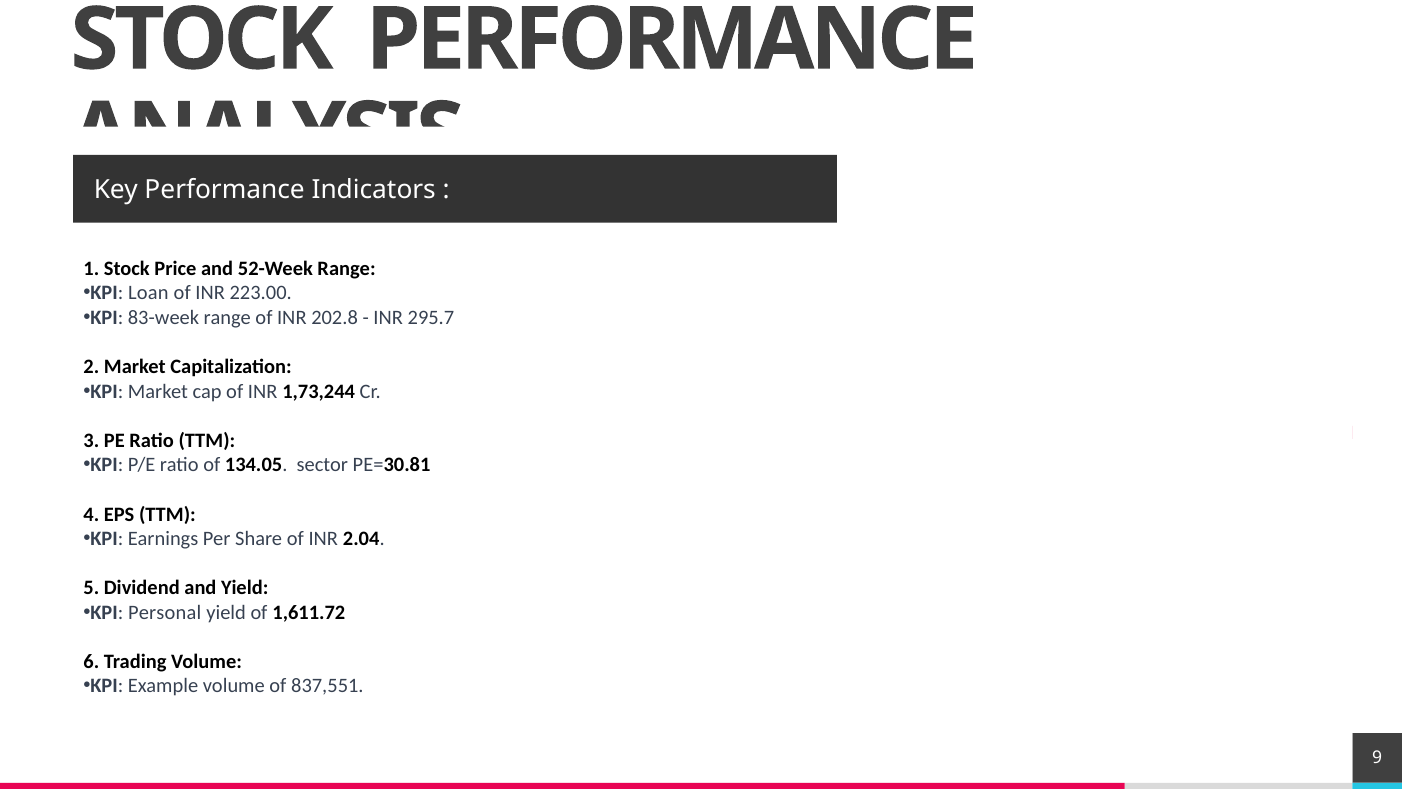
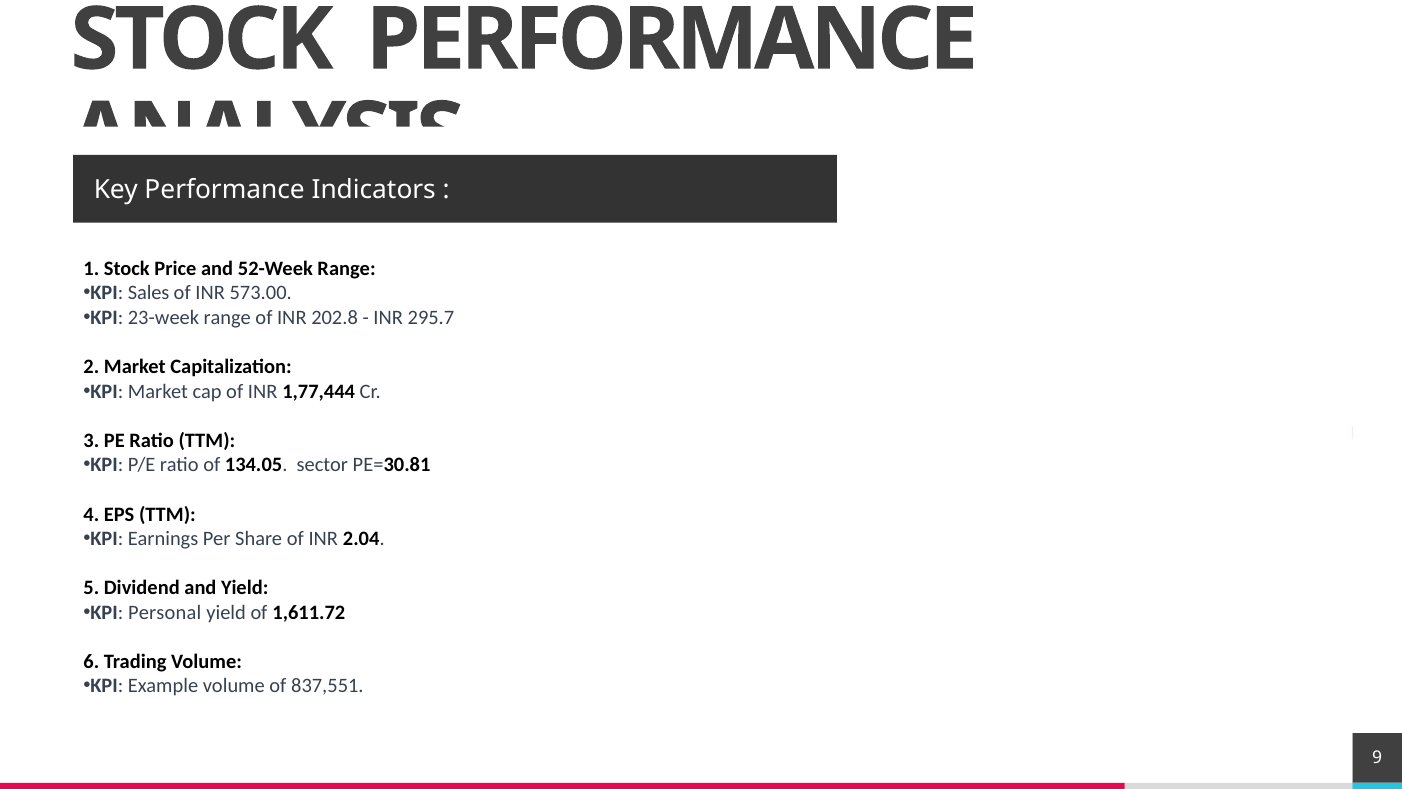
Loan: Loan -> Sales
223.00: 223.00 -> 573.00
83-week: 83-week -> 23-week
1,73,244: 1,73,244 -> 1,77,444
